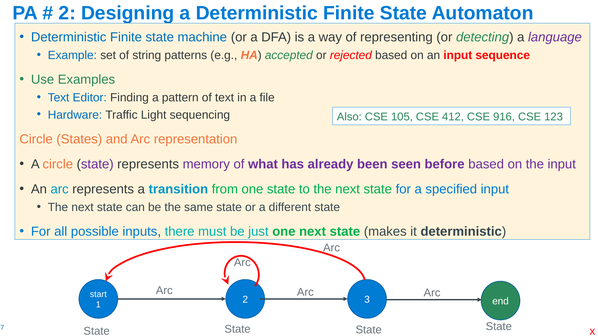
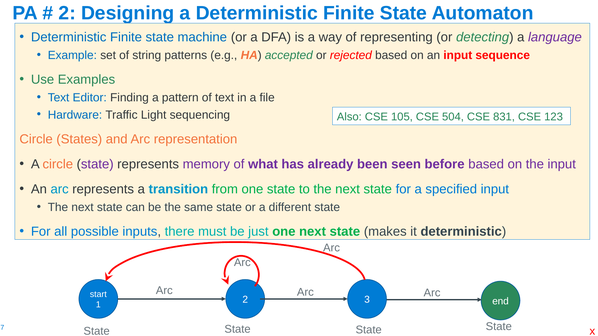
412: 412 -> 504
916: 916 -> 831
